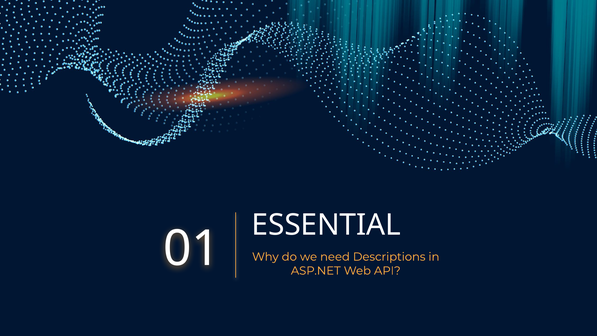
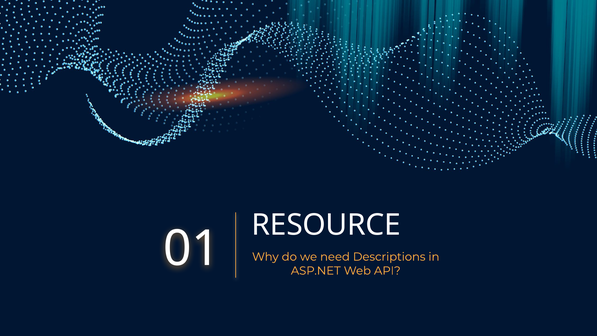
ESSENTIAL: ESSENTIAL -> RESOURCE
